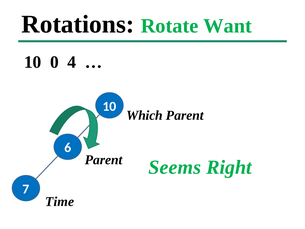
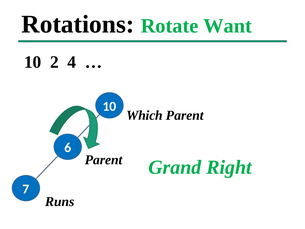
0: 0 -> 2
Seems: Seems -> Grand
Time: Time -> Runs
